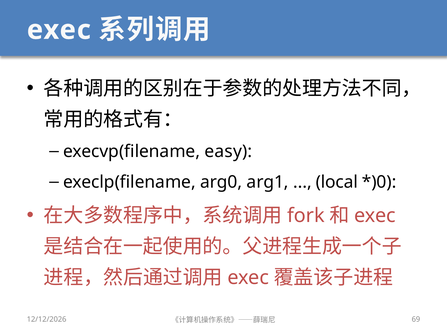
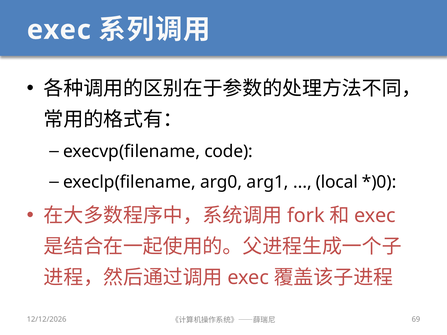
easy: easy -> code
